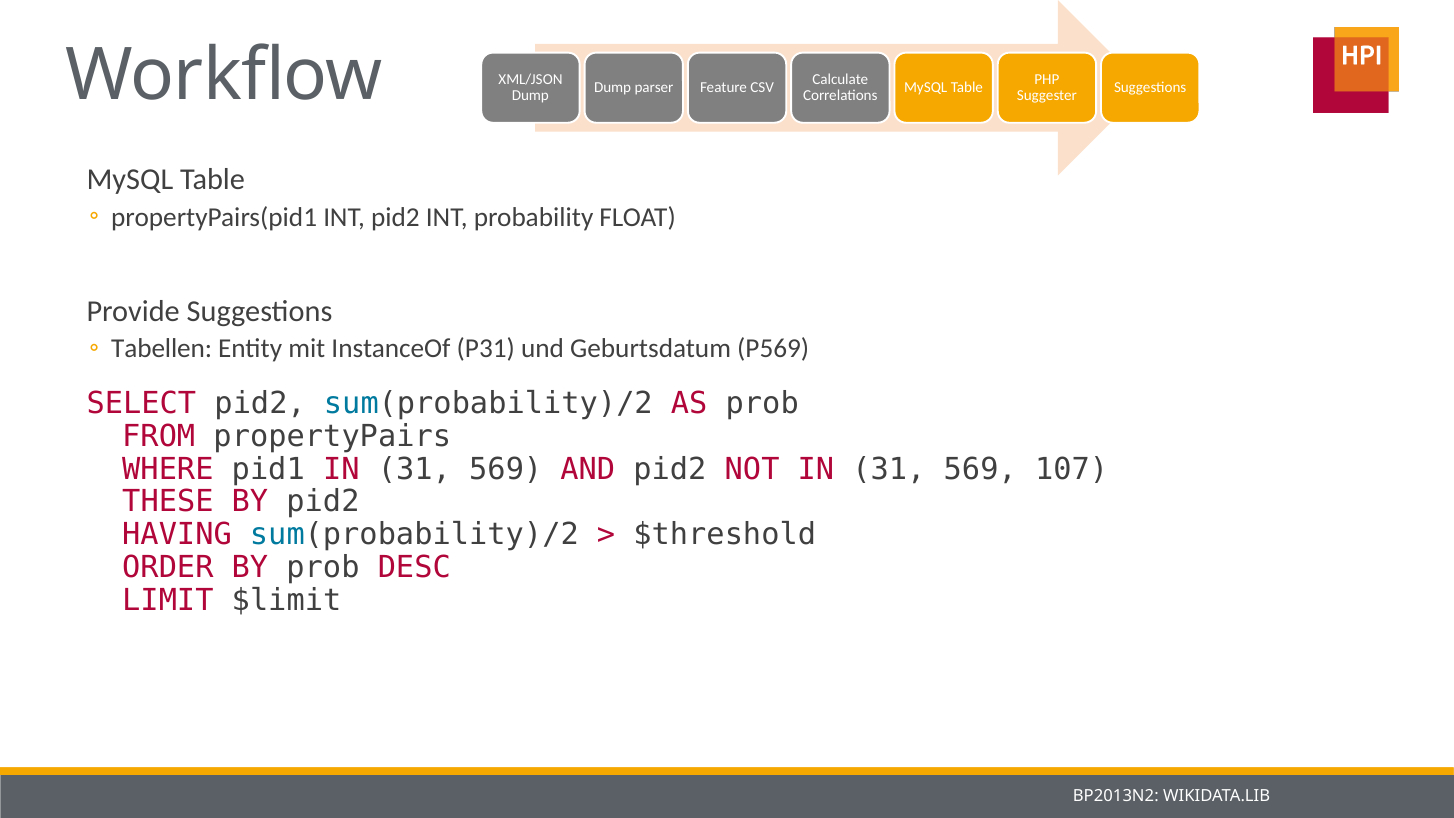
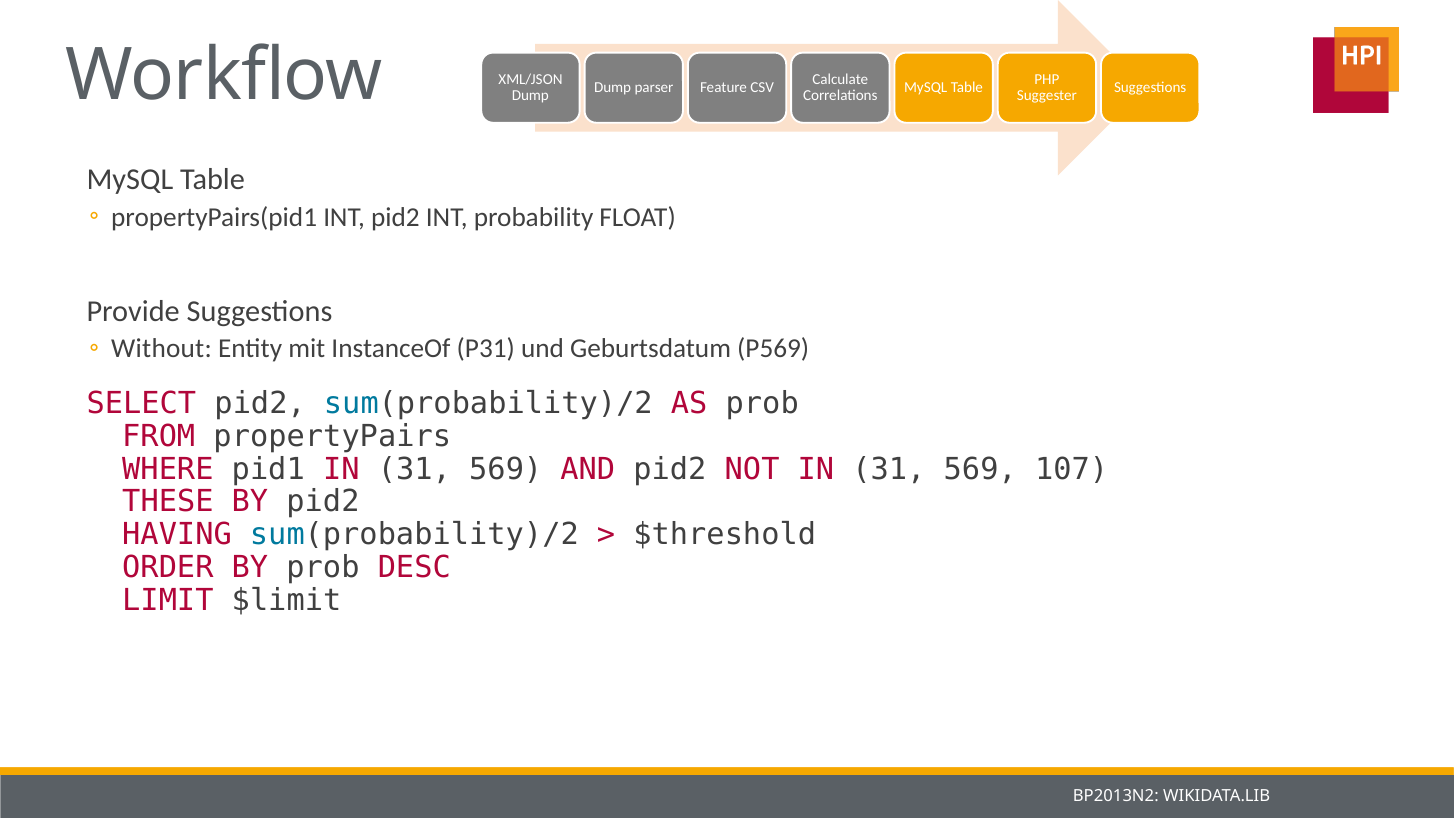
Tabellen: Tabellen -> Without
